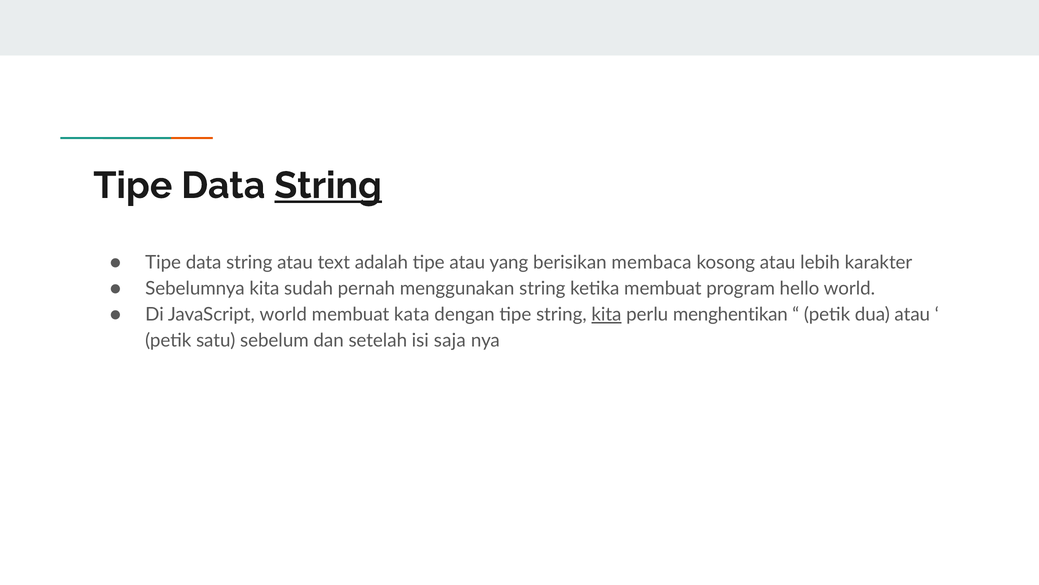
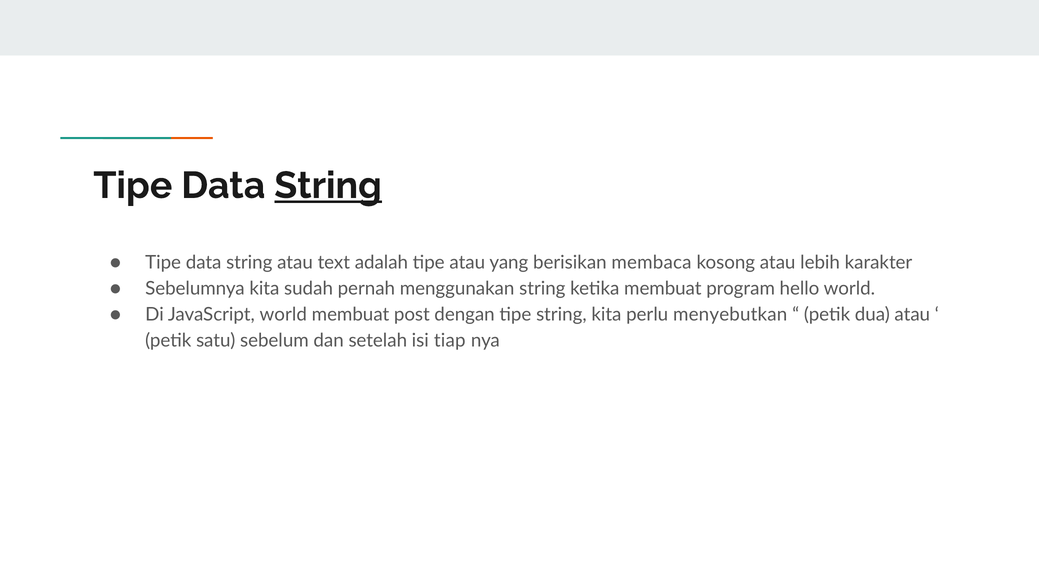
kata: kata -> post
kita at (606, 314) underline: present -> none
menghentikan: menghentikan -> menyebutkan
saja: saja -> tiap
